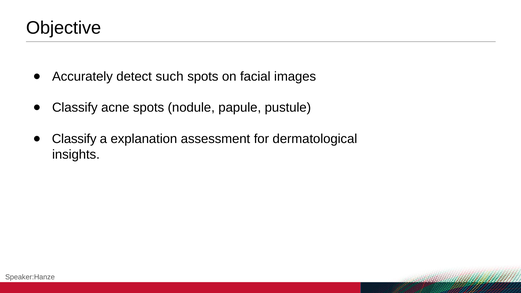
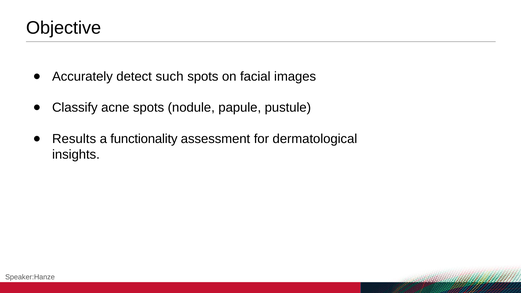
Classify at (74, 139): Classify -> Results
explanation: explanation -> functionality
